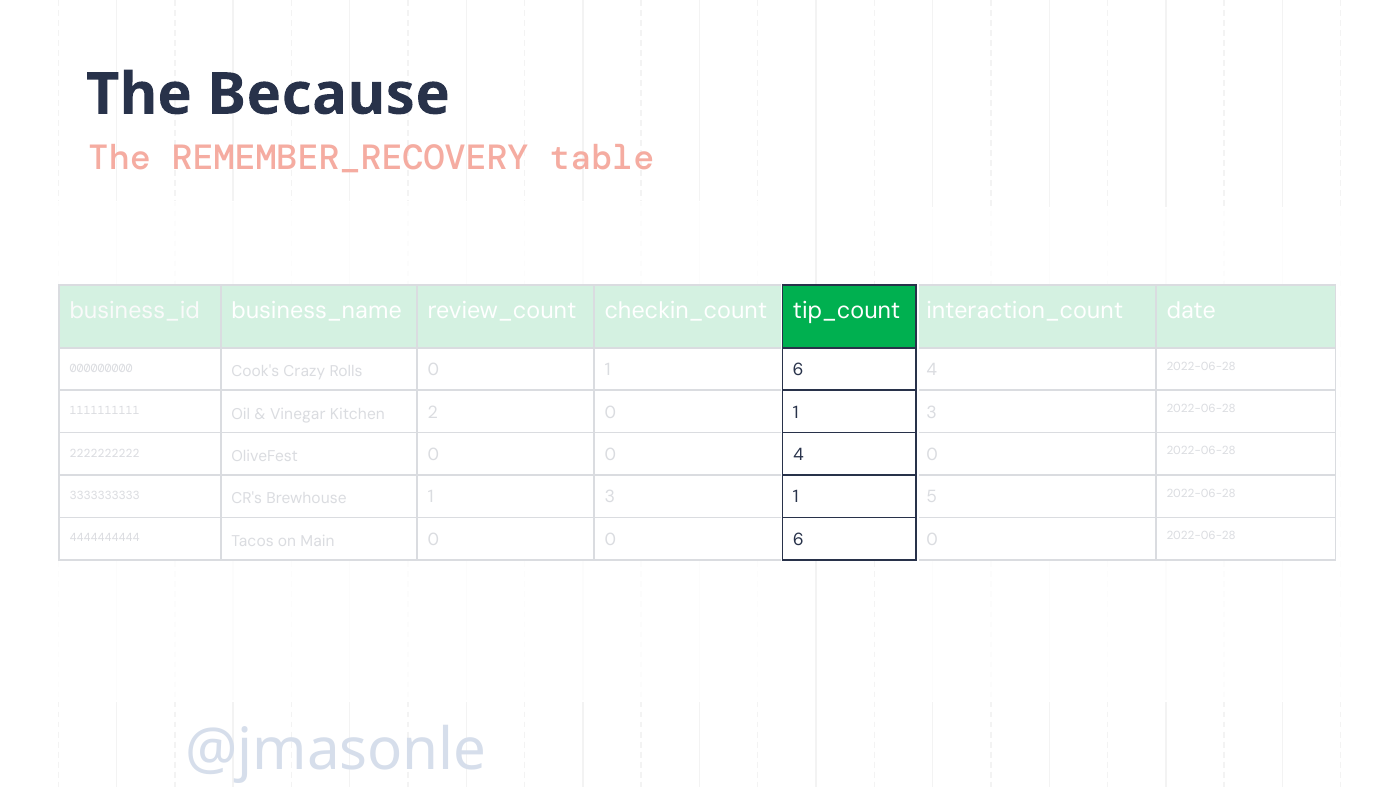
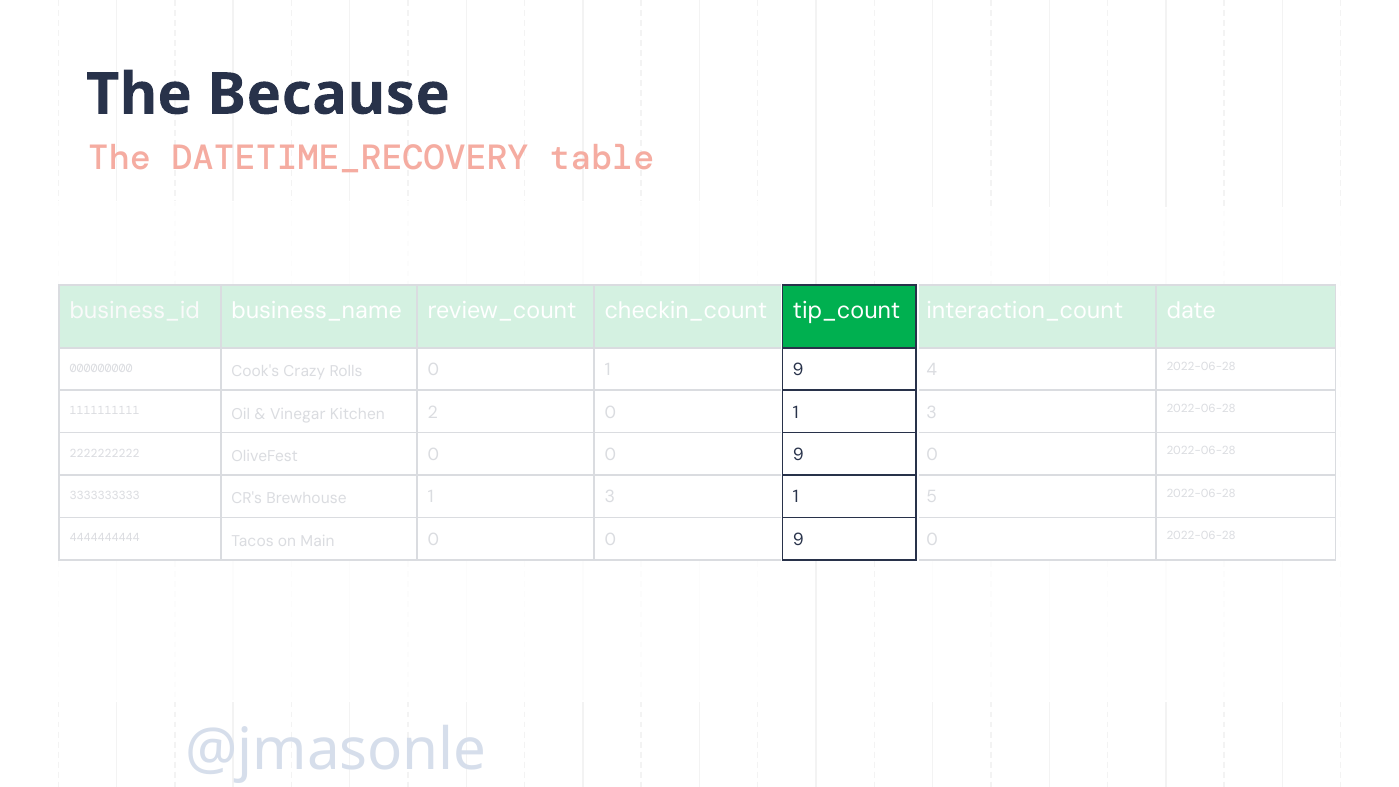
REMEMBER_RECOVERY: REMEMBER_RECOVERY -> DATETIME_RECOVERY
6 at (798, 370): 6 -> 9
4 at (798, 455): 4 -> 9
6 at (798, 539): 6 -> 9
